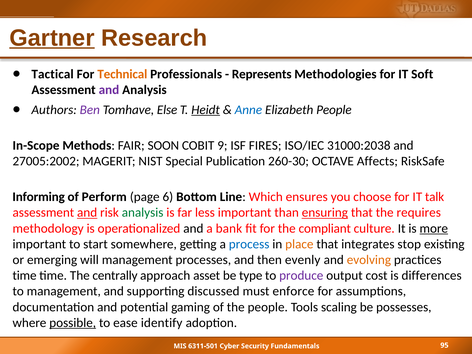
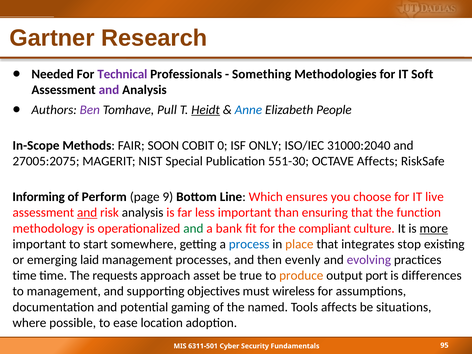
Gartner underline: present -> none
Tactical: Tactical -> Needed
Technical colour: orange -> purple
Represents: Represents -> Something
Else: Else -> Pull
9: 9 -> 0
FIRES: FIRES -> ONLY
31000:2038: 31000:2038 -> 31000:2040
27005:2002: 27005:2002 -> 27005:2075
260-30: 260-30 -> 551-30
6: 6 -> 9
talk: talk -> live
analysis at (143, 213) colour: green -> black
ensuring underline: present -> none
requires: requires -> function
and at (193, 228) colour: black -> green
will: will -> laid
evolving colour: orange -> purple
centrally: centrally -> requests
type: type -> true
produce colour: purple -> orange
cost: cost -> port
discussed: discussed -> objectives
enforce: enforce -> wireless
the people: people -> named
Tools scaling: scaling -> affects
possesses: possesses -> situations
possible underline: present -> none
identify: identify -> location
